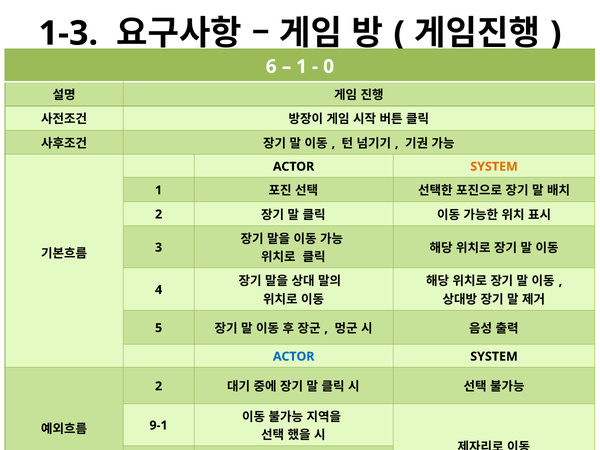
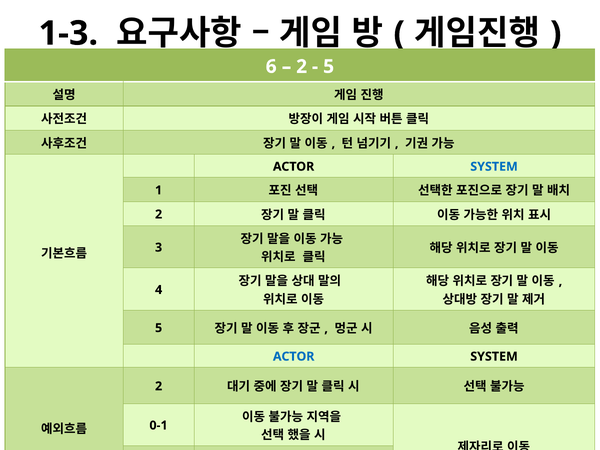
1 at (302, 67): 1 -> 2
0 at (329, 67): 0 -> 5
SYSTEM at (494, 167) colour: orange -> blue
9-1: 9-1 -> 0-1
